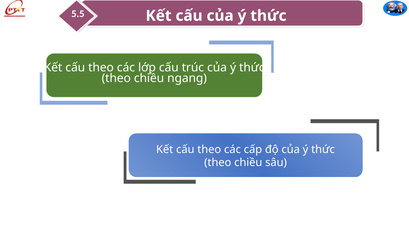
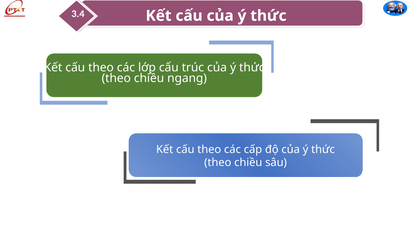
5.5: 5.5 -> 3.4
